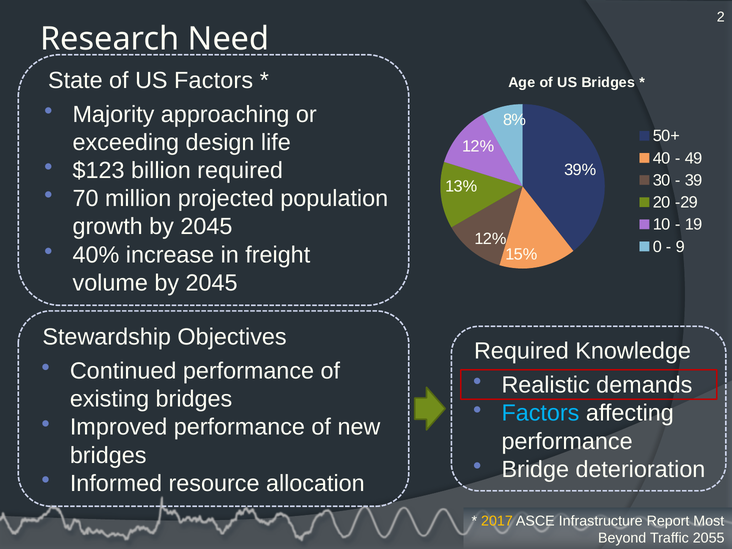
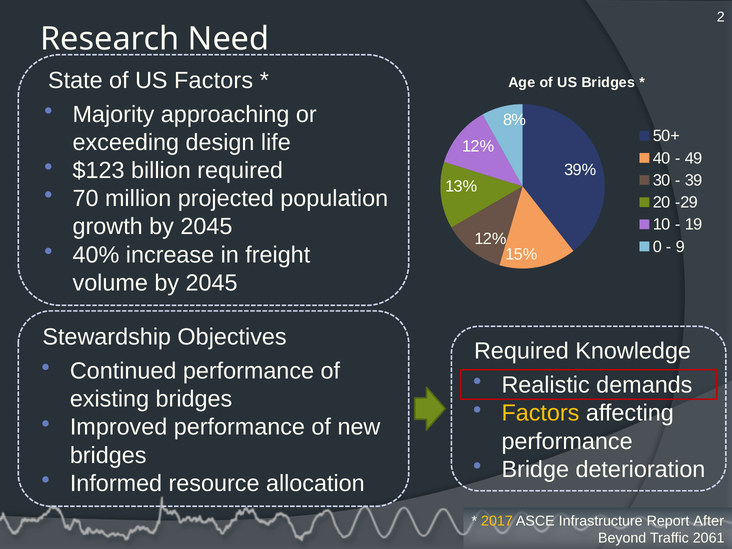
Factors at (540, 413) colour: light blue -> yellow
Most: Most -> After
2055: 2055 -> 2061
